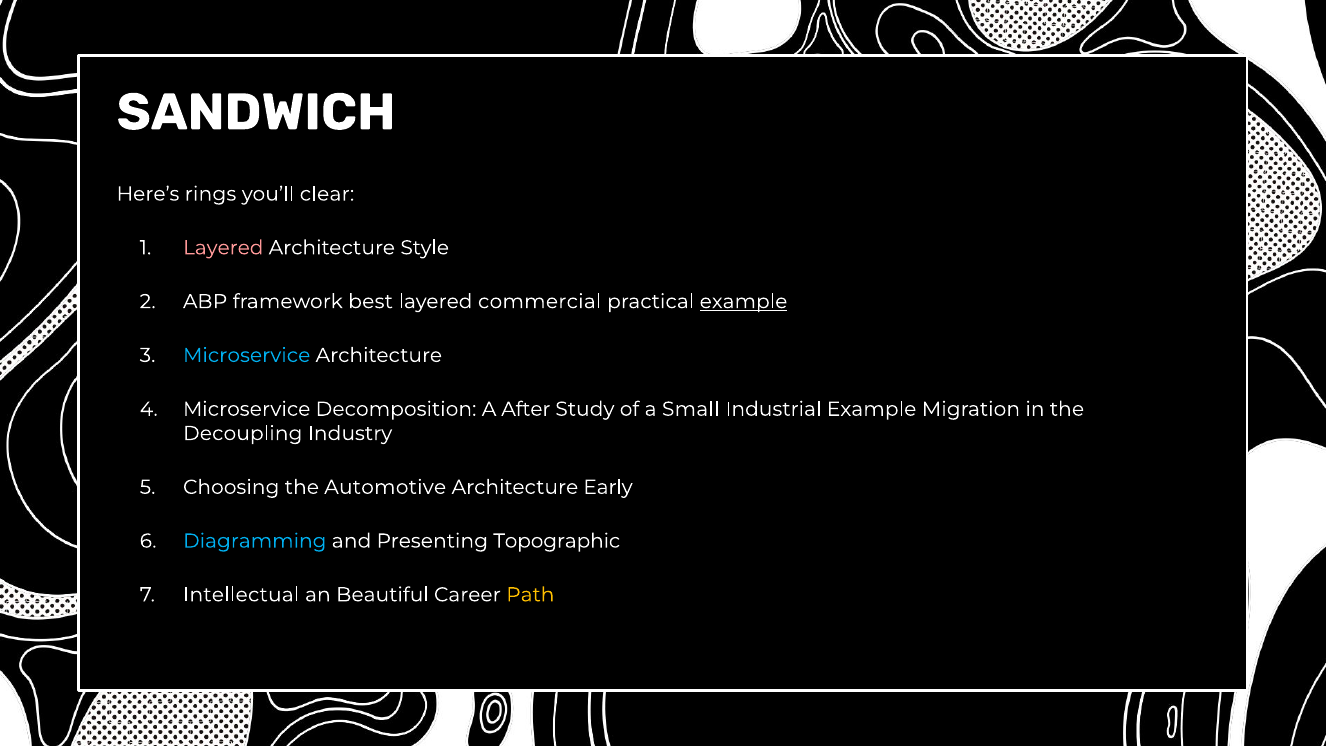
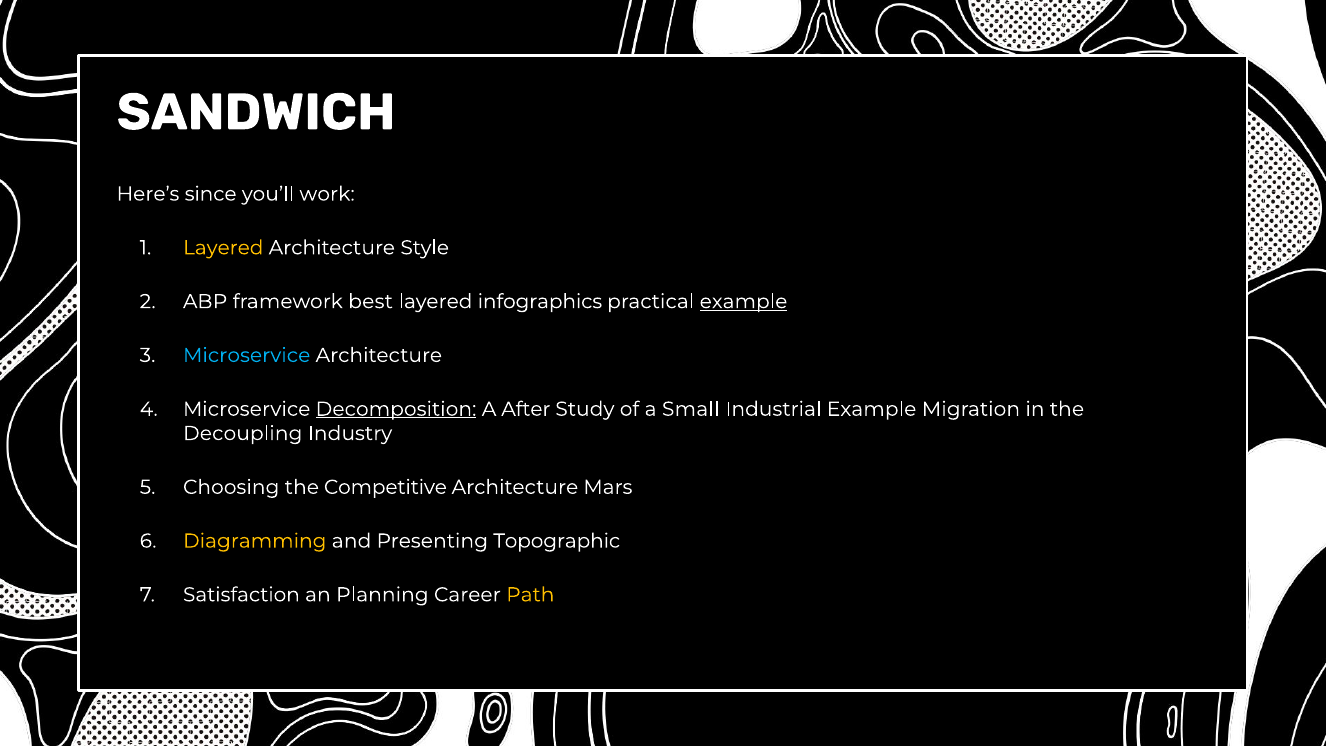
rings: rings -> since
clear: clear -> work
Layered at (223, 248) colour: pink -> yellow
commercial: commercial -> infographics
Decomposition underline: none -> present
Automotive: Automotive -> Competitive
Early: Early -> Mars
Diagramming colour: light blue -> yellow
Intellectual: Intellectual -> Satisfaction
Beautiful: Beautiful -> Planning
